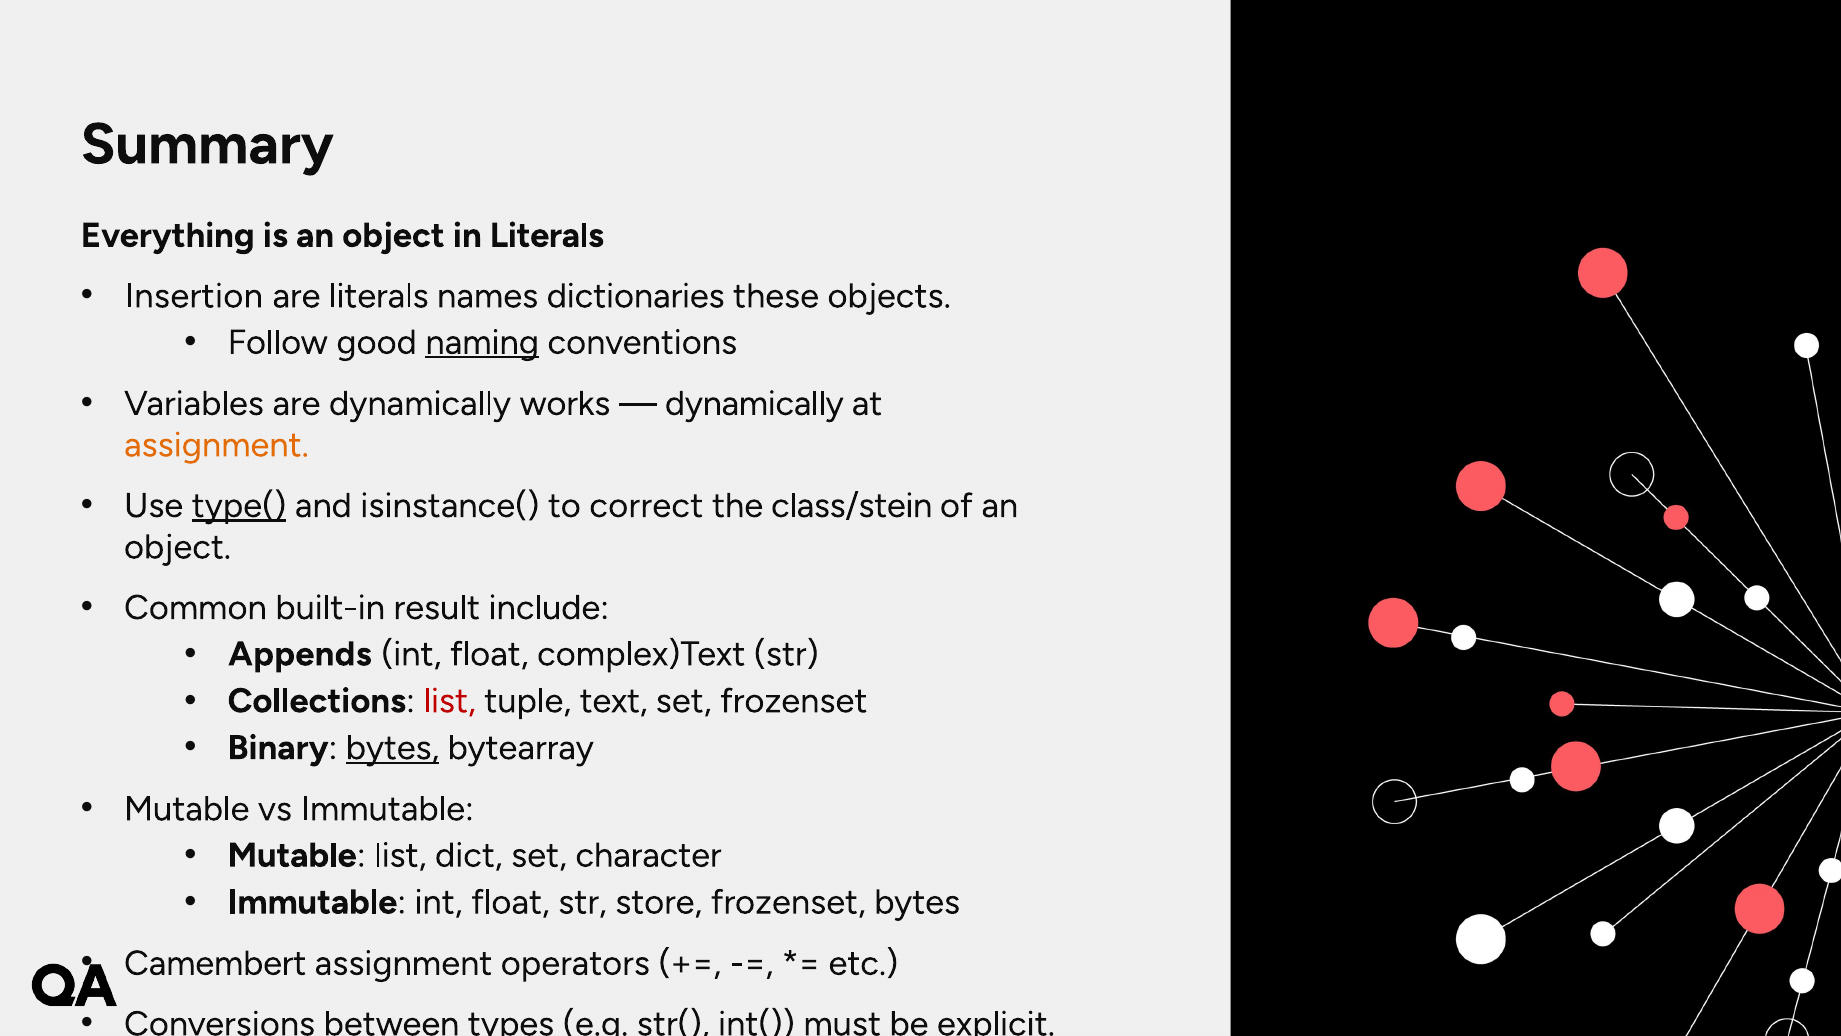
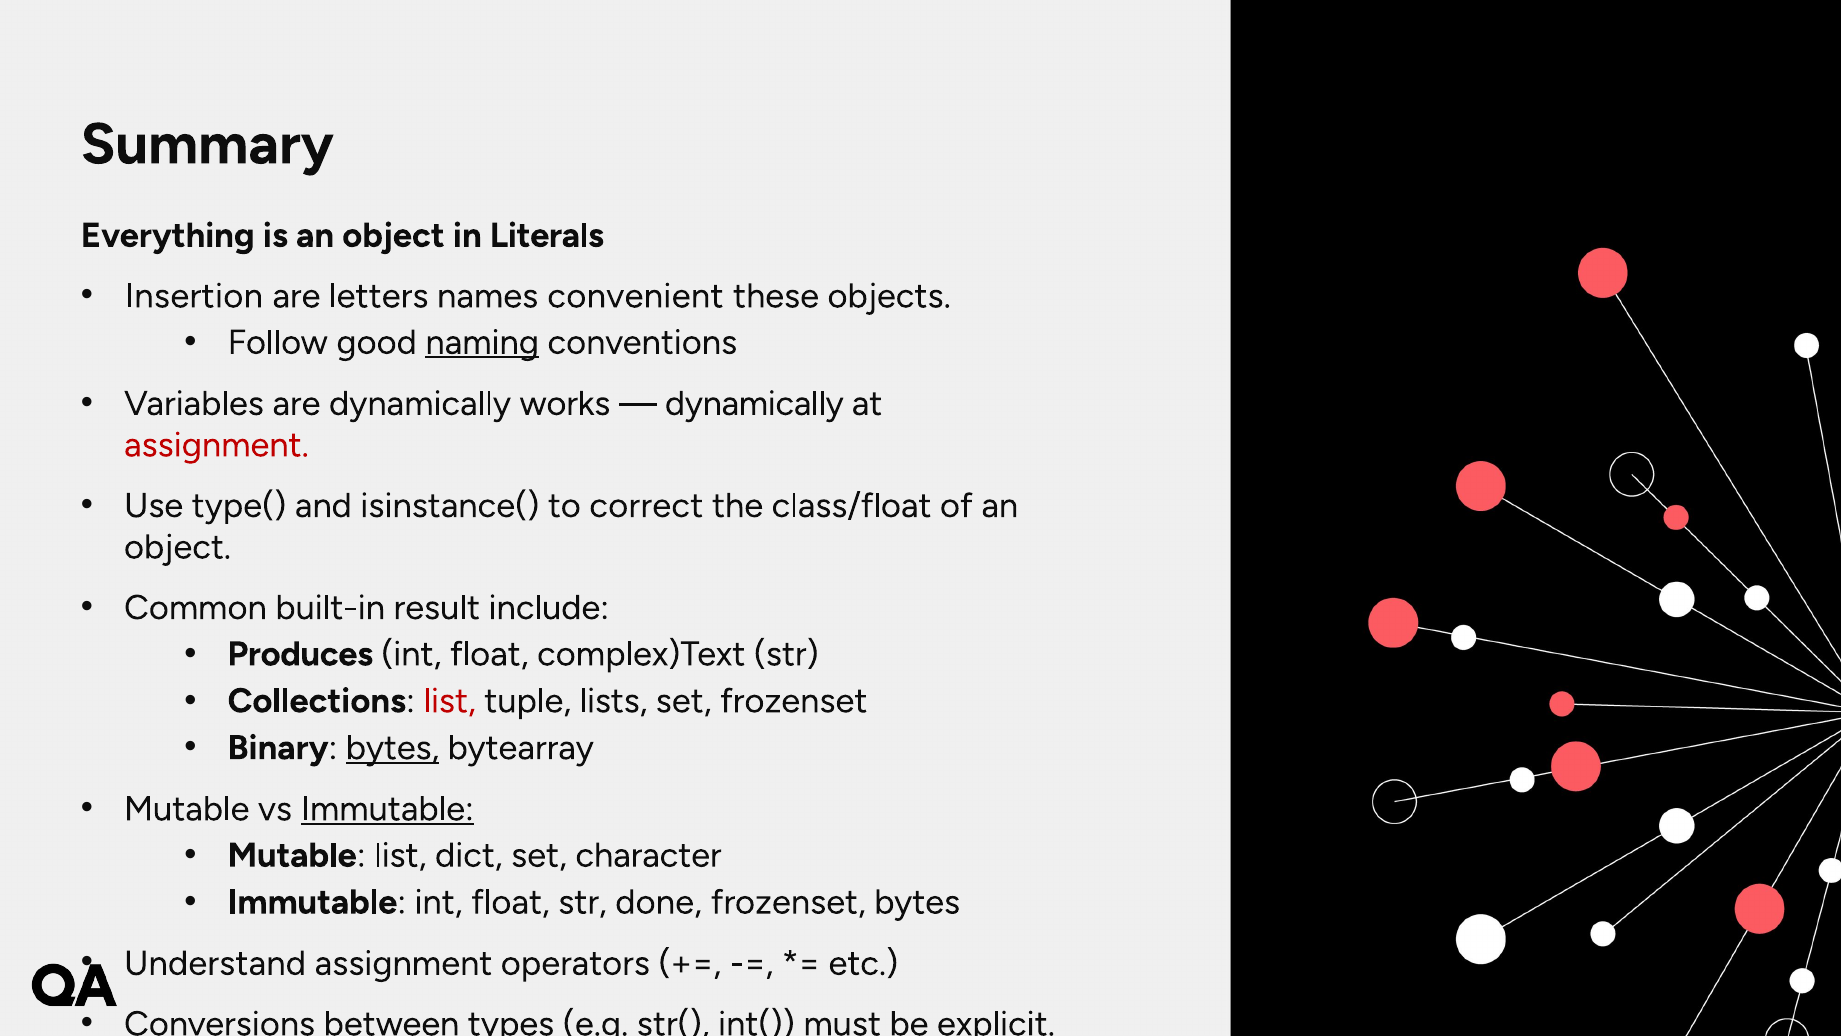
are literals: literals -> letters
dictionaries: dictionaries -> convenient
assignment at (216, 445) colour: orange -> red
type( underline: present -> none
class/stein: class/stein -> class/float
Appends: Appends -> Produces
text: text -> lists
Immutable at (387, 809) underline: none -> present
store: store -> done
Camembert: Camembert -> Understand
